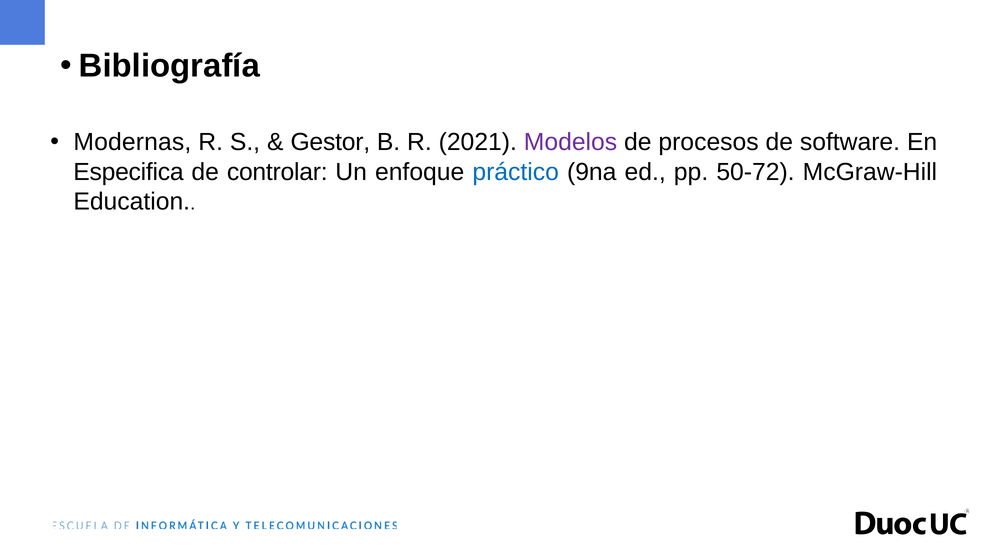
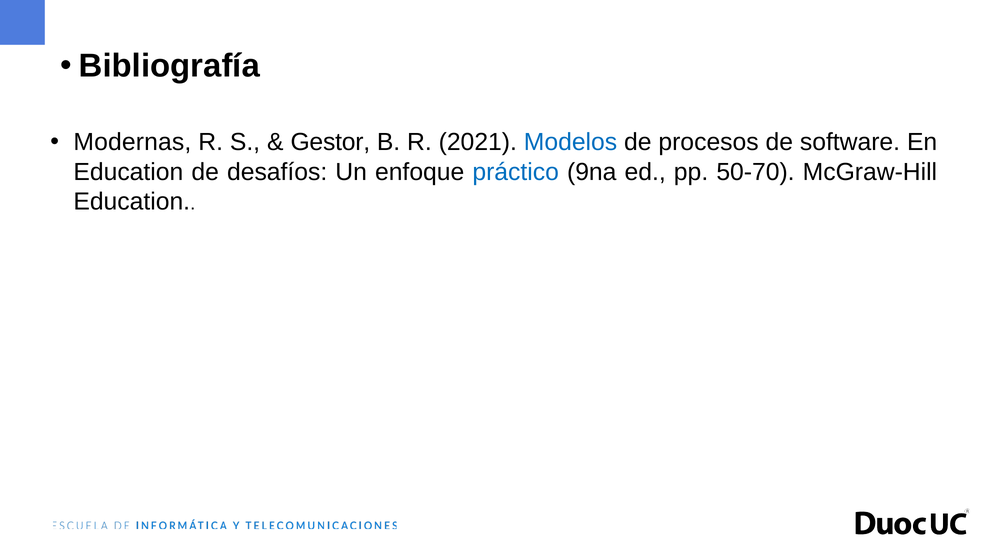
Modelos colour: purple -> blue
Especifica at (128, 172): Especifica -> Education
controlar: controlar -> desafíos
50-72: 50-72 -> 50-70
